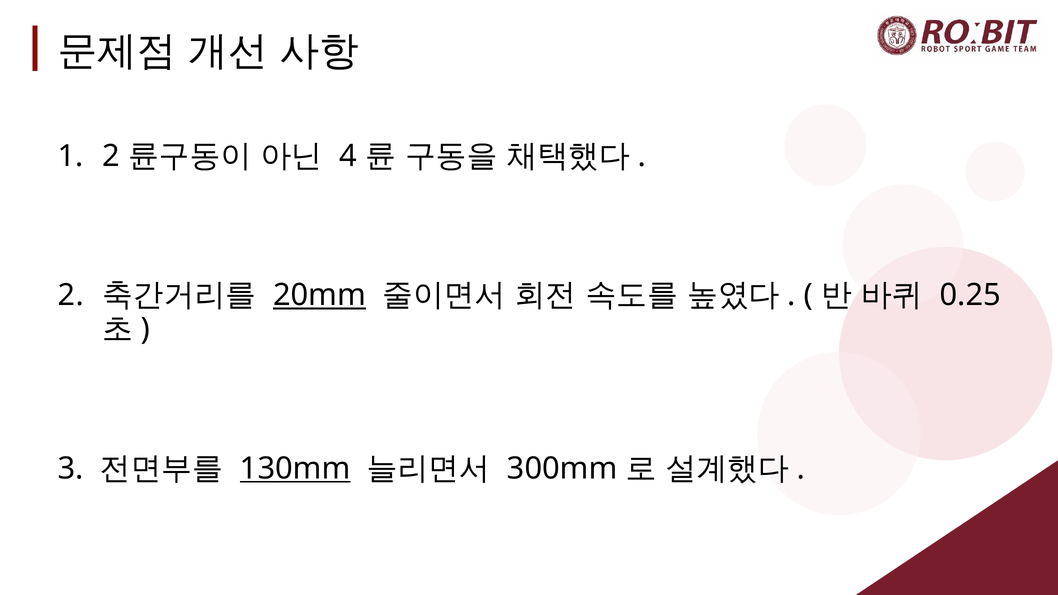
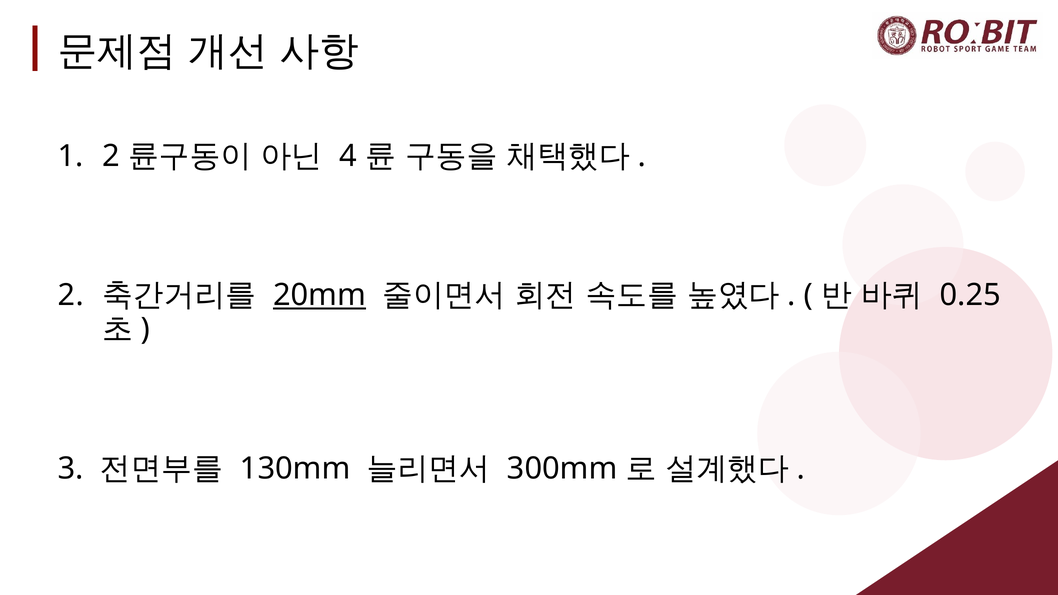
130mm underline: present -> none
